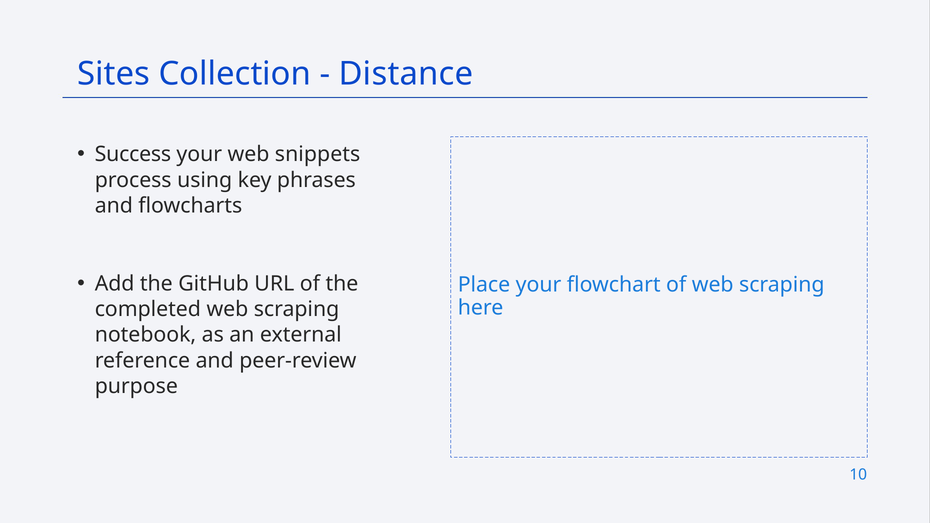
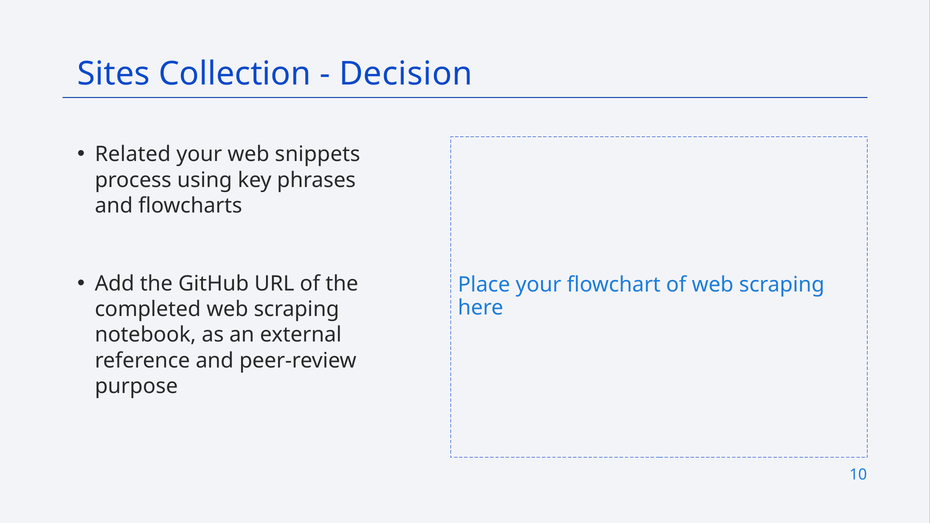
Distance: Distance -> Decision
Success: Success -> Related
